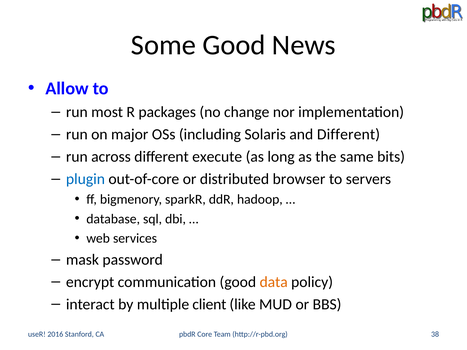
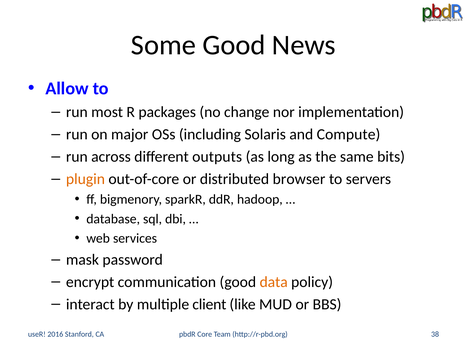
and Different: Different -> Compute
execute: execute -> outputs
plugin colour: blue -> orange
